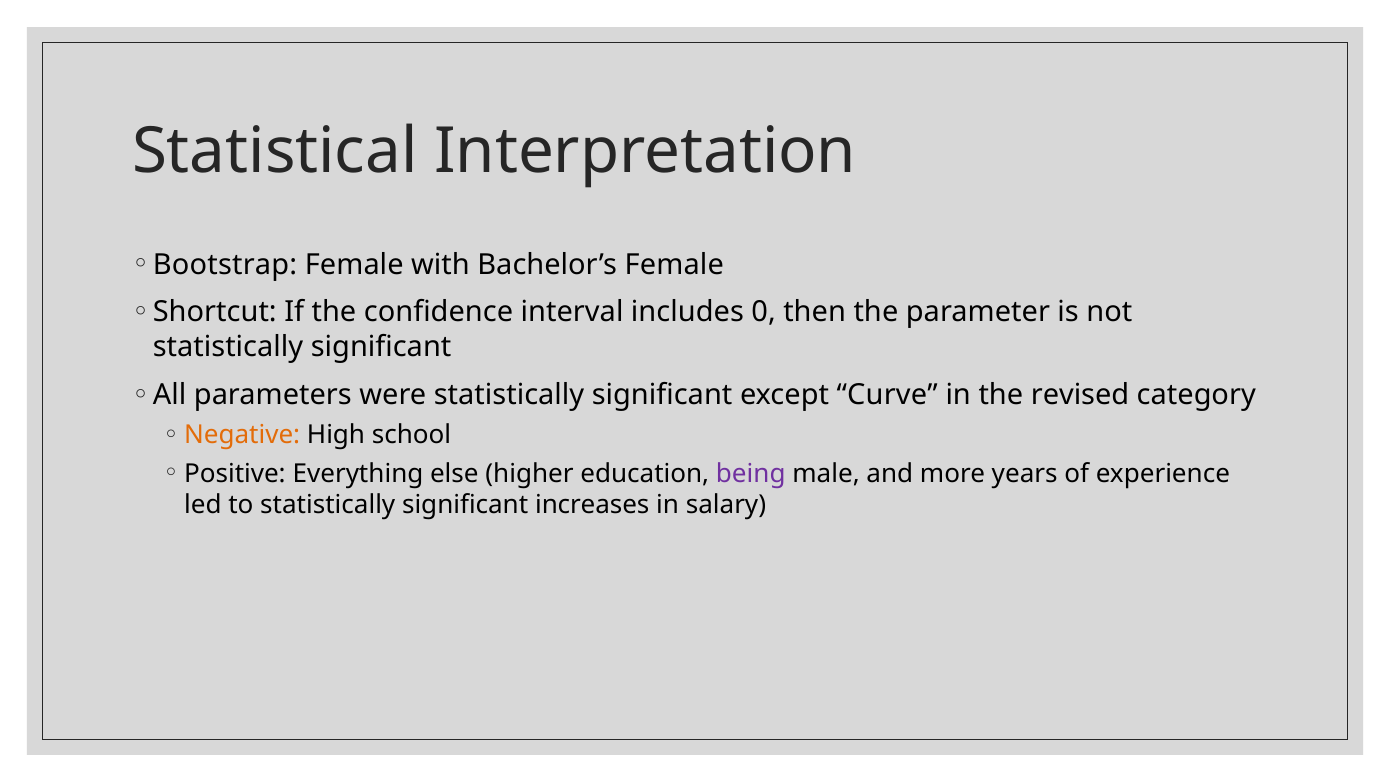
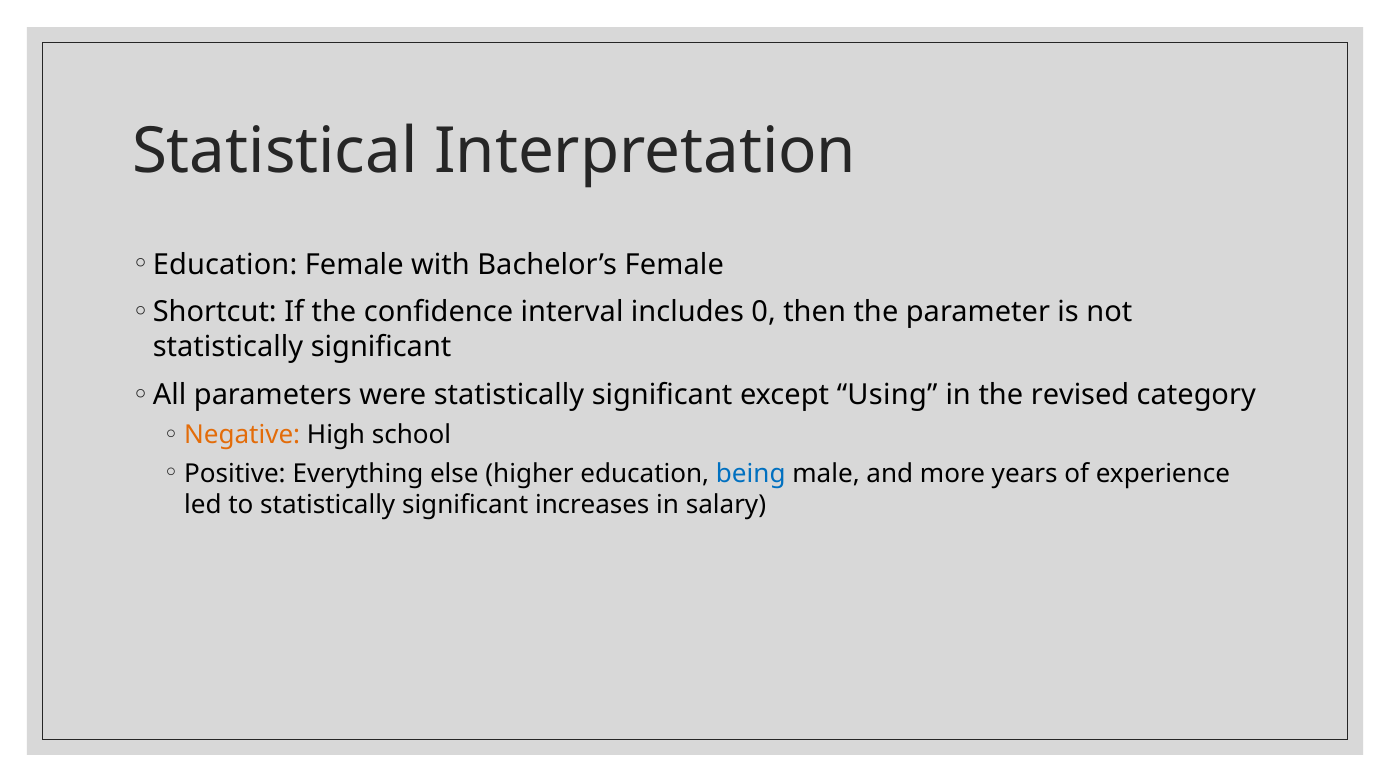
Bootstrap at (225, 264): Bootstrap -> Education
Curve: Curve -> Using
being colour: purple -> blue
